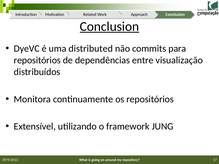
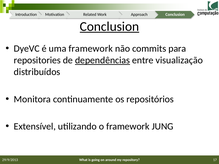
uma distributed: distributed -> framework
repositórios at (37, 60): repositórios -> repositories
dependências underline: none -> present
